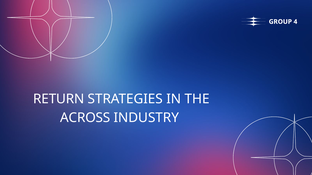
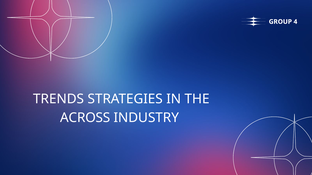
RETURN: RETURN -> TRENDS
